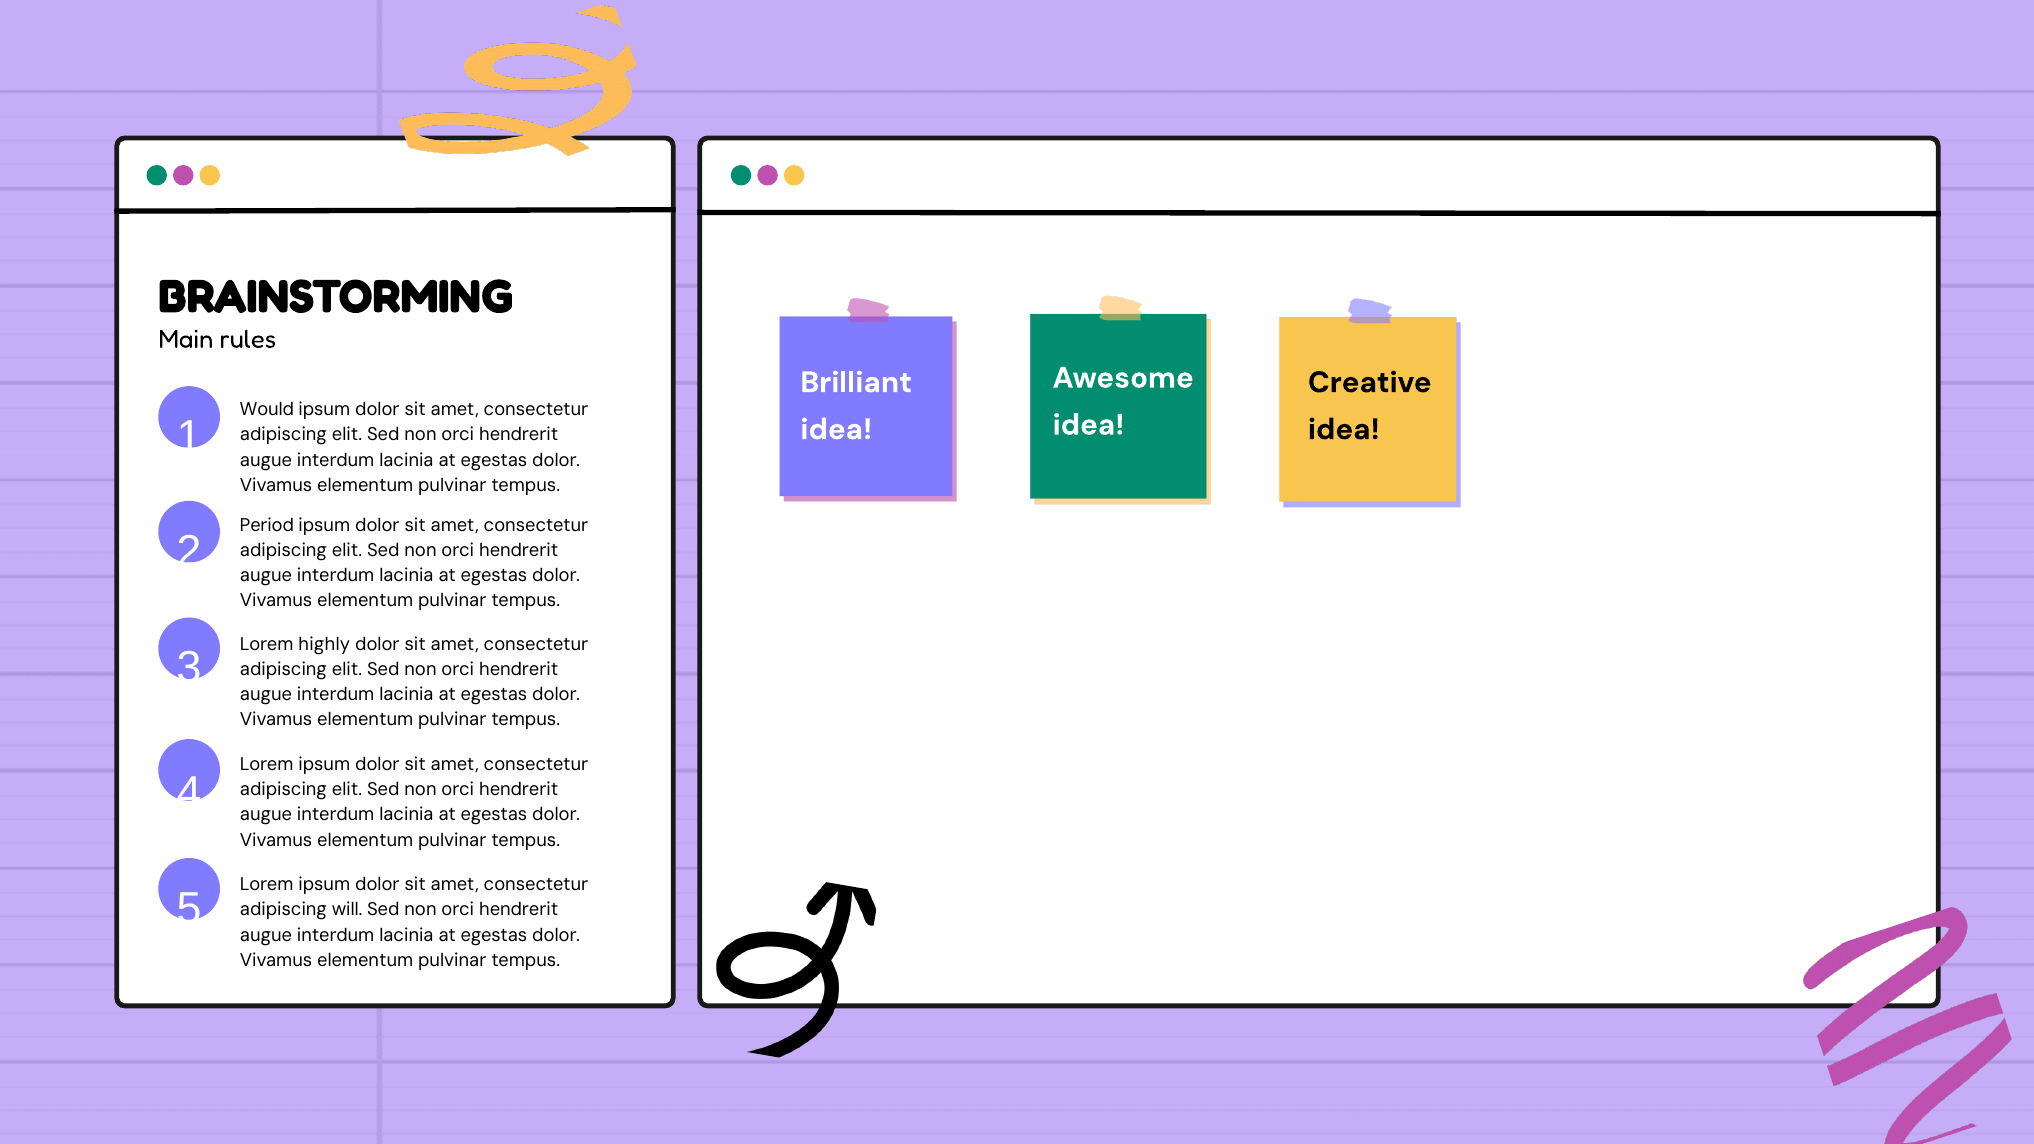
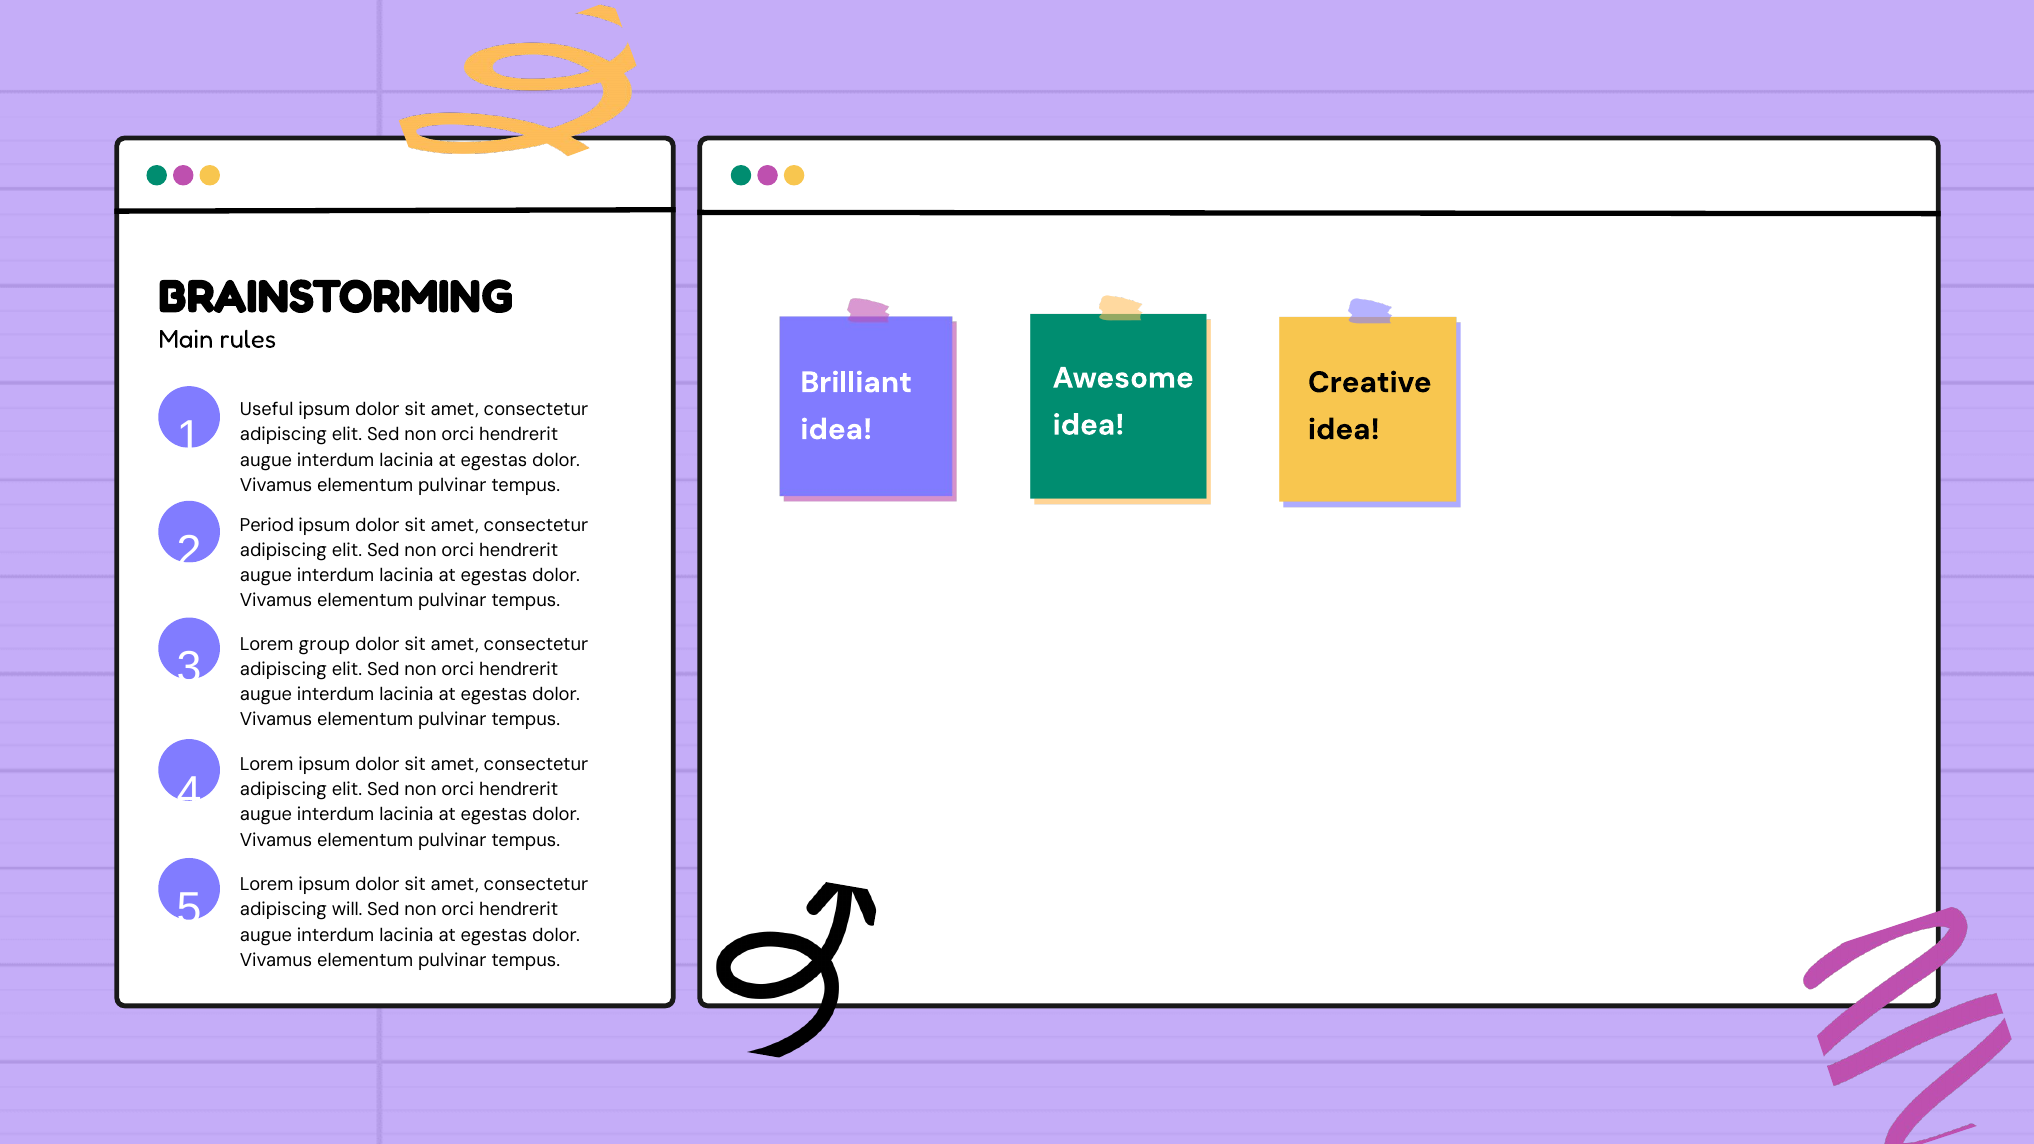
Would: Would -> Useful
highly: highly -> group
